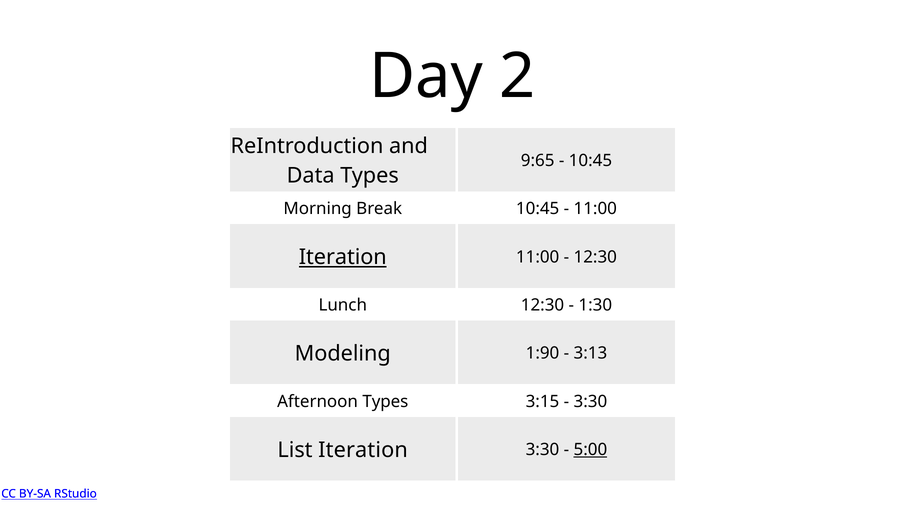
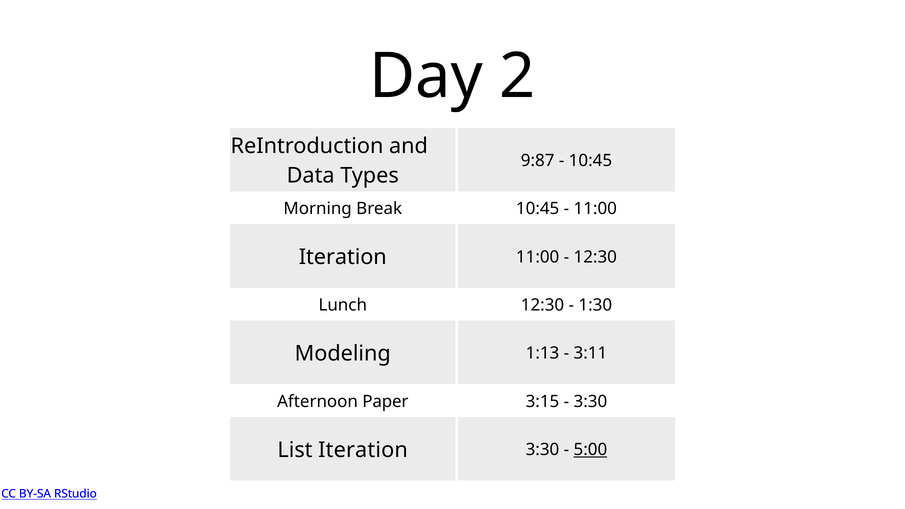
9:65: 9:65 -> 9:87
Iteration at (343, 257) underline: present -> none
1:90: 1:90 -> 1:13
3:13: 3:13 -> 3:11
Afternoon Types: Types -> Paper
